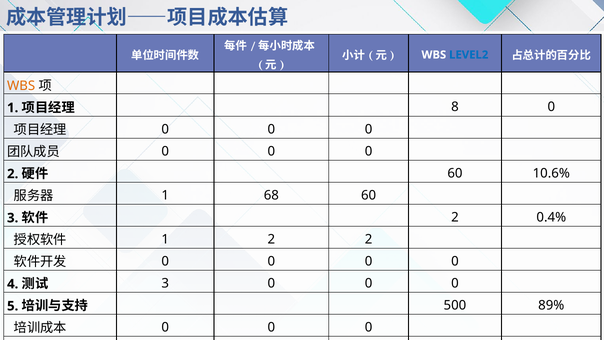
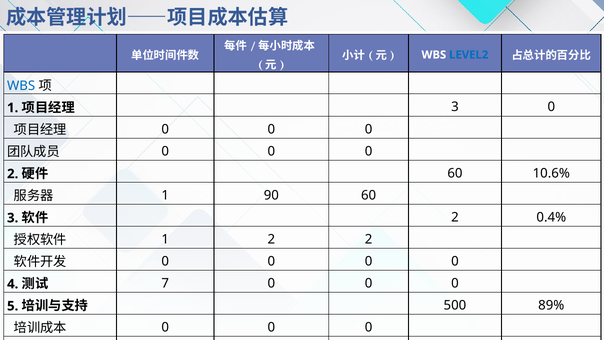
WBS at (21, 86) colour: orange -> blue
8 at (455, 107): 8 -> 3
68: 68 -> 90
3 at (165, 283): 3 -> 7
